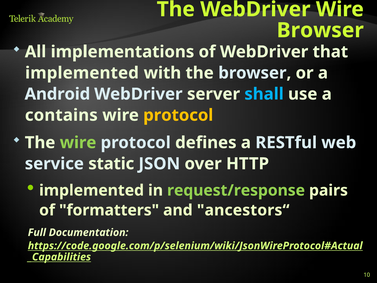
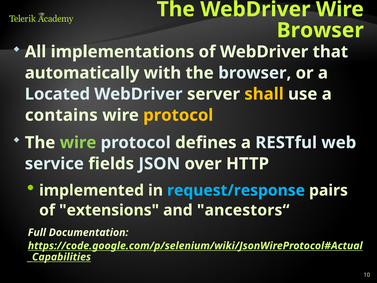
implemented at (82, 73): implemented -> automatically
Android: Android -> Located
shall colour: light blue -> yellow
static: static -> fields
request/response colour: light green -> light blue
formatters: formatters -> extensions
